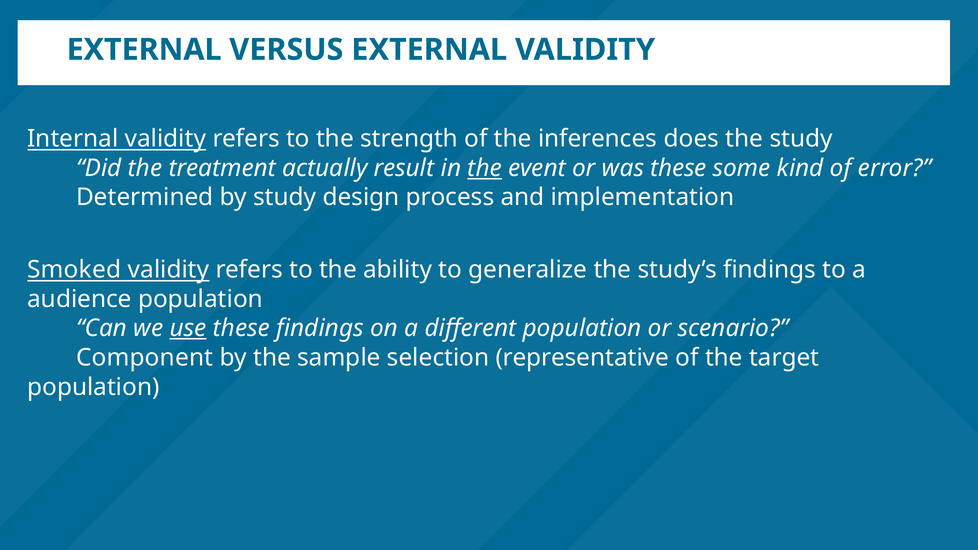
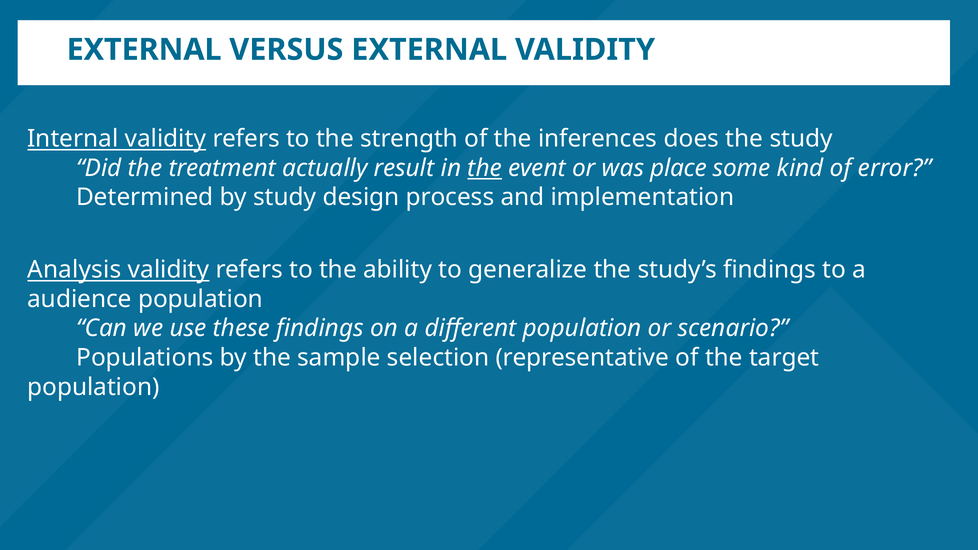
was these: these -> place
Smoked: Smoked -> Analysis
use underline: present -> none
Component: Component -> Populations
